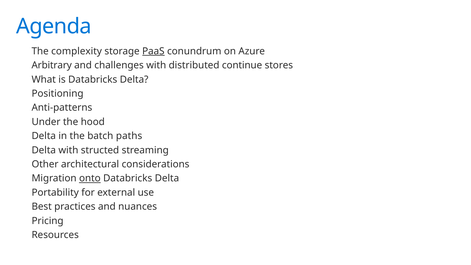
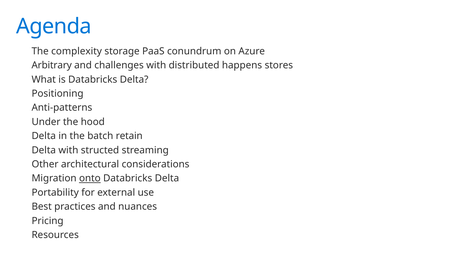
PaaS underline: present -> none
continue: continue -> happens
paths: paths -> retain
